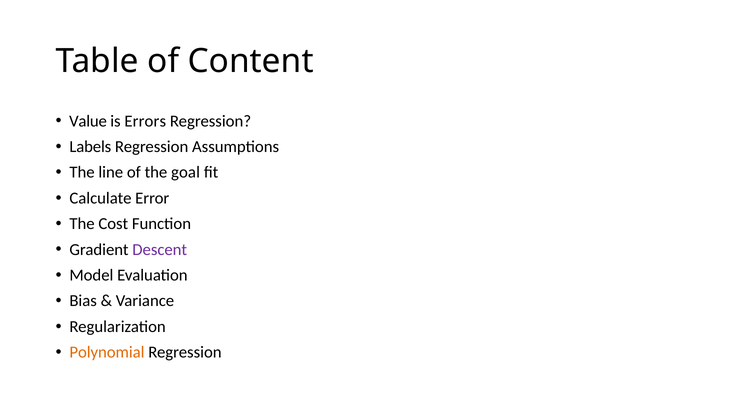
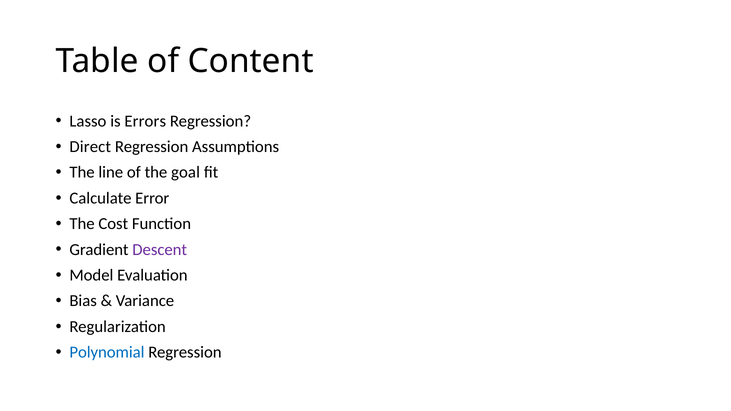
Value: Value -> Lasso
Labels: Labels -> Direct
Polynomial colour: orange -> blue
